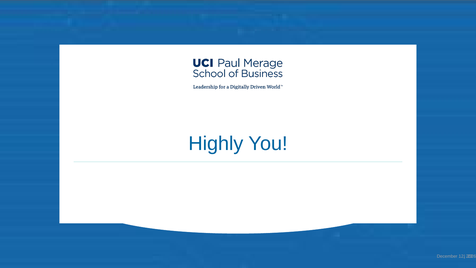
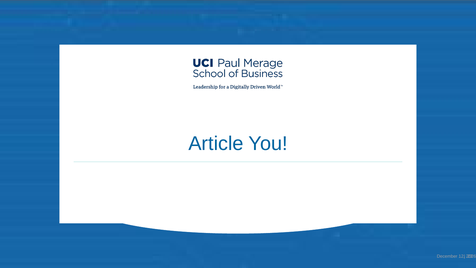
Highly: Highly -> Article
